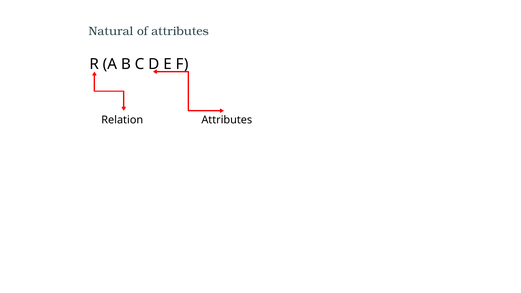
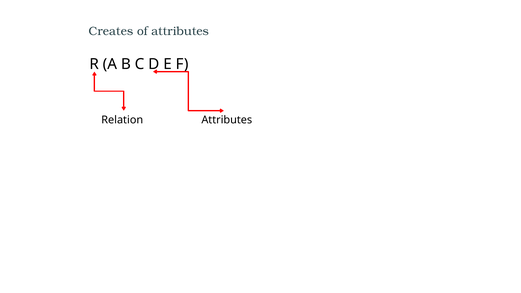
Natural: Natural -> Creates
